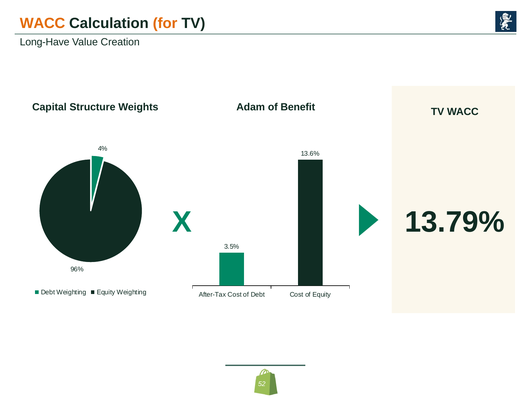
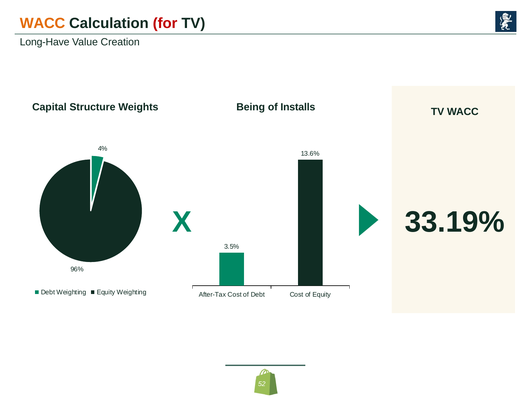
for colour: orange -> red
Adam: Adam -> Being
Benefit: Benefit -> Installs
13.79%: 13.79% -> 33.19%
